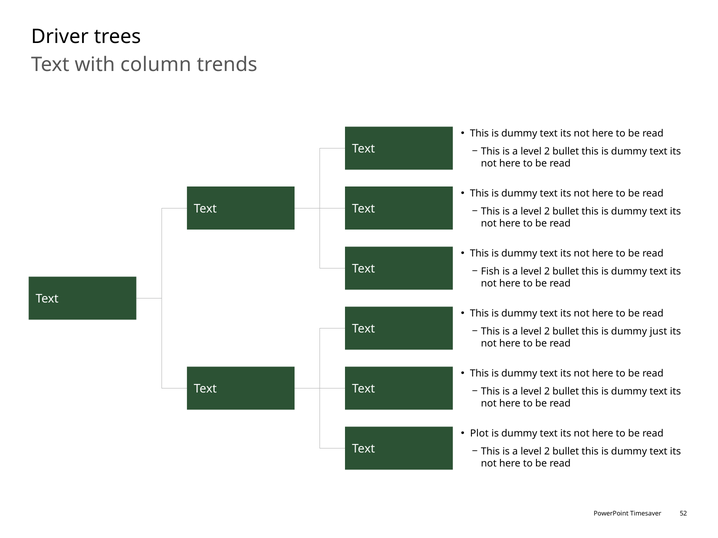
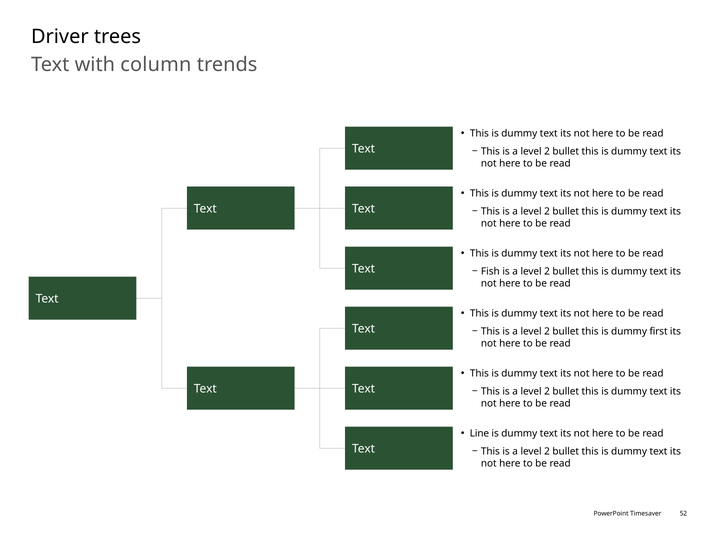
just: just -> first
Plot: Plot -> Line
